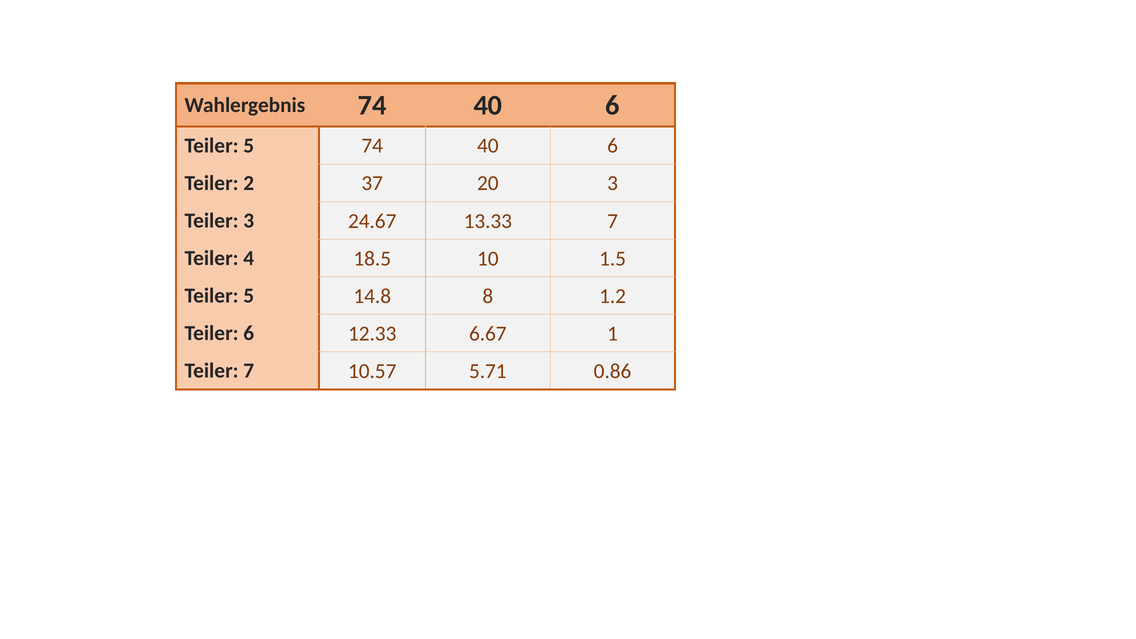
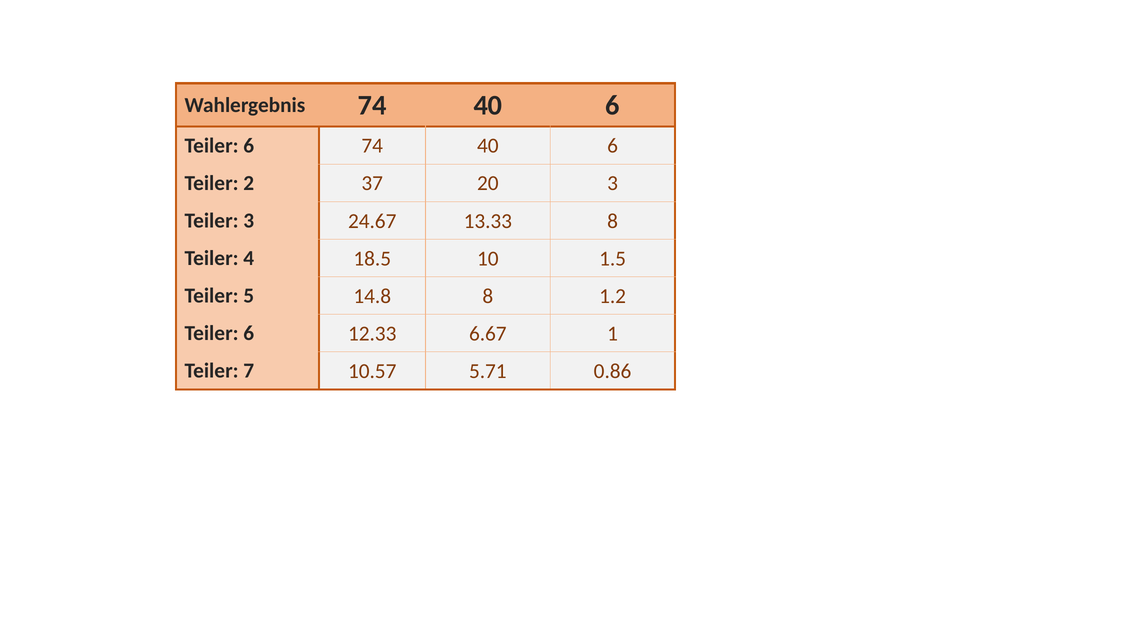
5 at (249, 146): 5 -> 6
13.33 7: 7 -> 8
